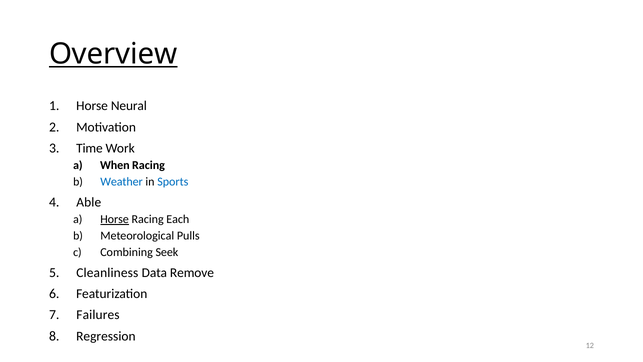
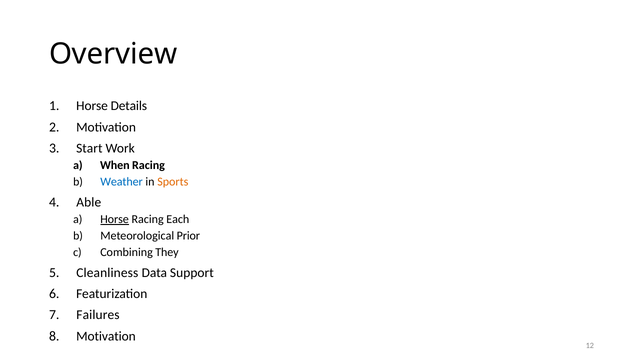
Overview underline: present -> none
Neural: Neural -> Details
Time: Time -> Start
Sports colour: blue -> orange
Pulls: Pulls -> Prior
Seek: Seek -> They
Remove: Remove -> Support
Regression at (106, 336): Regression -> Motivation
